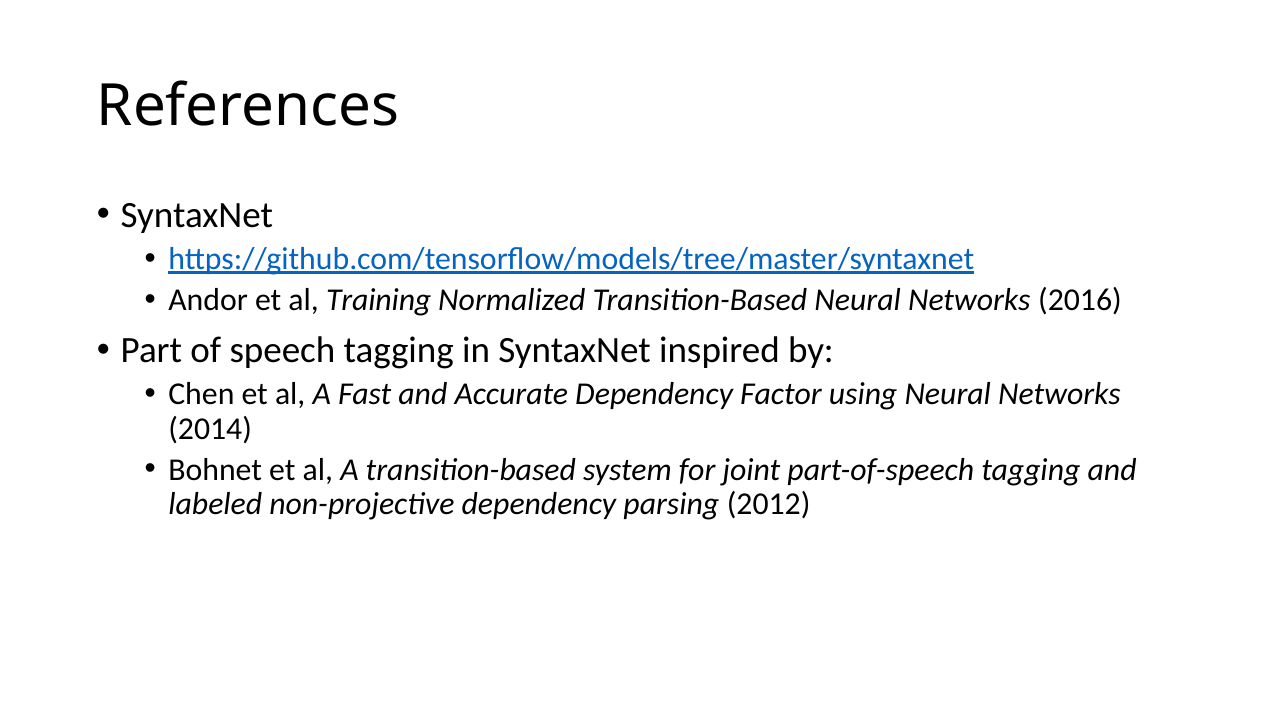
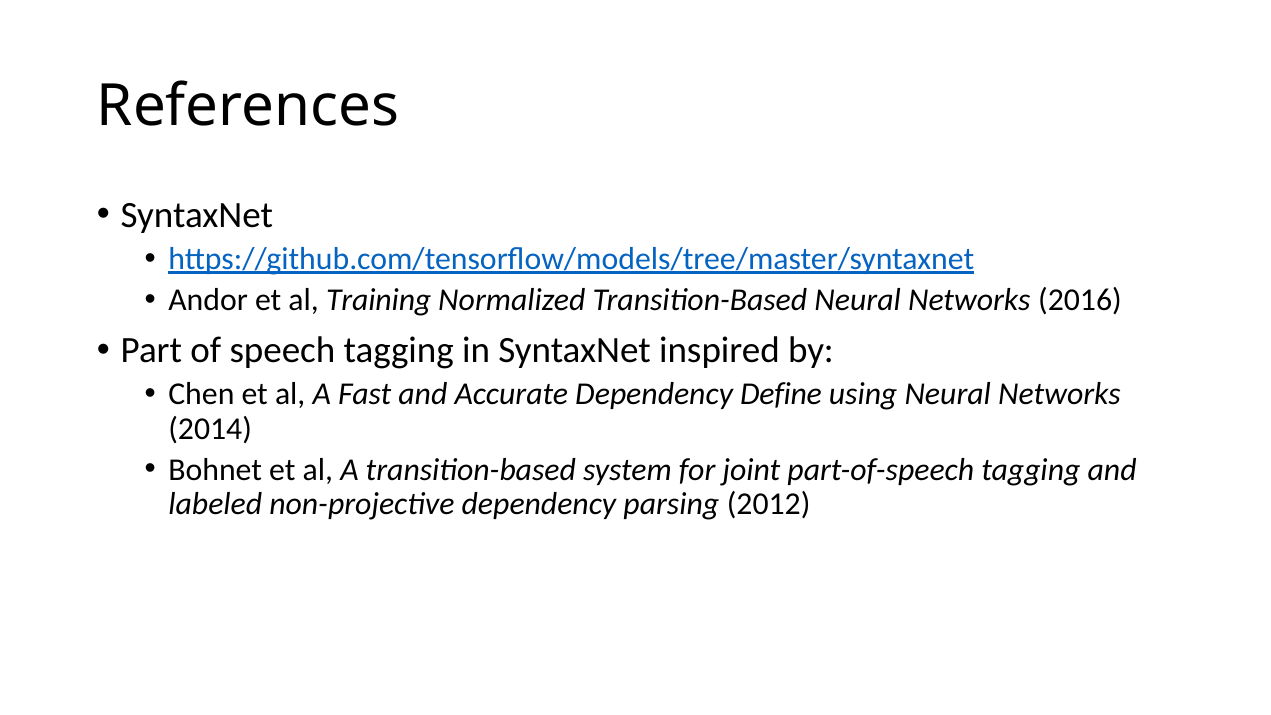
Factor: Factor -> Define
